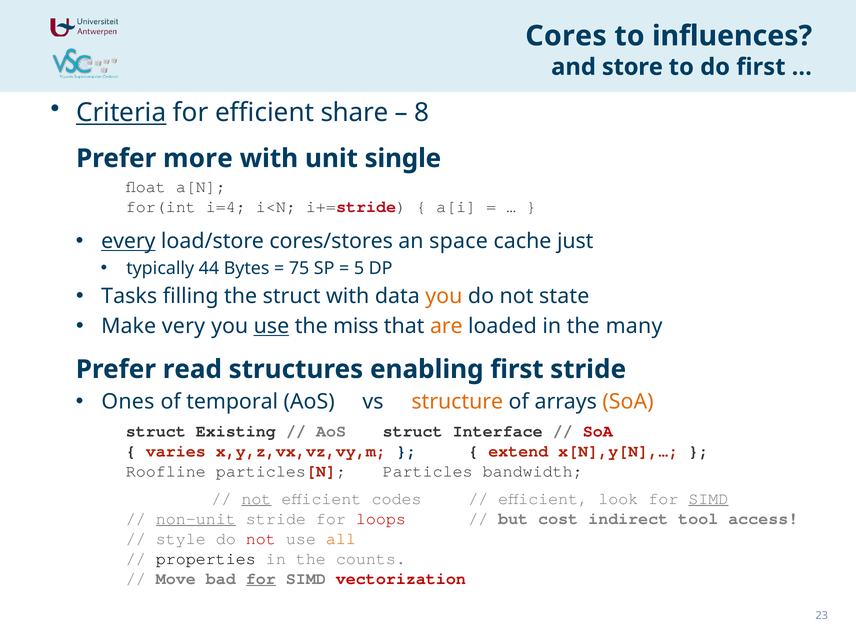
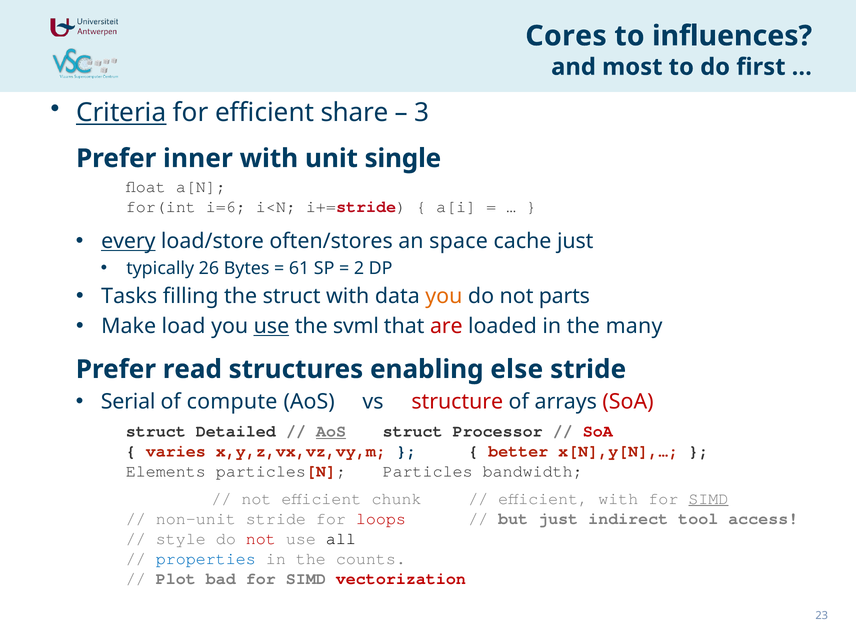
store: store -> most
8: 8 -> 3
more: more -> inner
i=4: i=4 -> i=6
cores/stores: cores/stores -> often/stores
44: 44 -> 26
75: 75 -> 61
5: 5 -> 2
state: state -> parts
very: very -> load
miss: miss -> svml
are colour: orange -> red
enabling first: first -> else
Ones: Ones -> Serial
temporal: temporal -> compute
structure colour: orange -> red
SoA at (628, 402) colour: orange -> red
Existing: Existing -> Detailed
AoS at (331, 431) underline: none -> present
Interface: Interface -> Processor
extend: extend -> better
Roofline: Roofline -> Elements
not at (256, 499) underline: present -> none
codes: codes -> chunk
efficient look: look -> with
non-unit underline: present -> none
but cost: cost -> just
all colour: orange -> black
properties colour: black -> blue
Move: Move -> Plot
for at (261, 579) underline: present -> none
